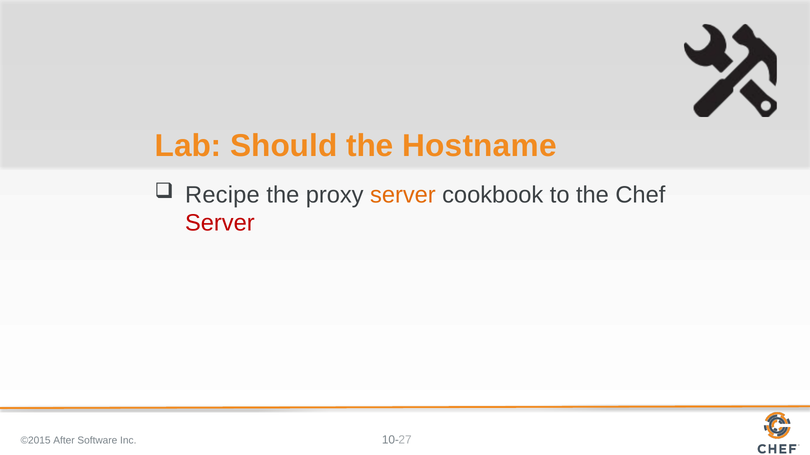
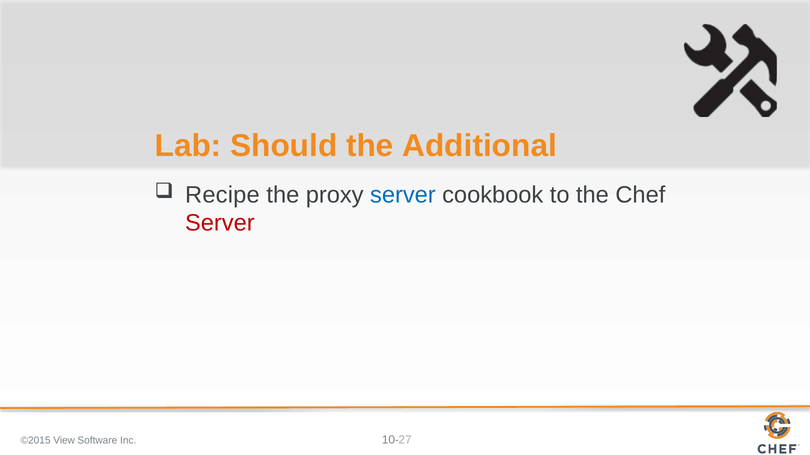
Hostname: Hostname -> Additional
server at (403, 195) colour: orange -> blue
After: After -> View
